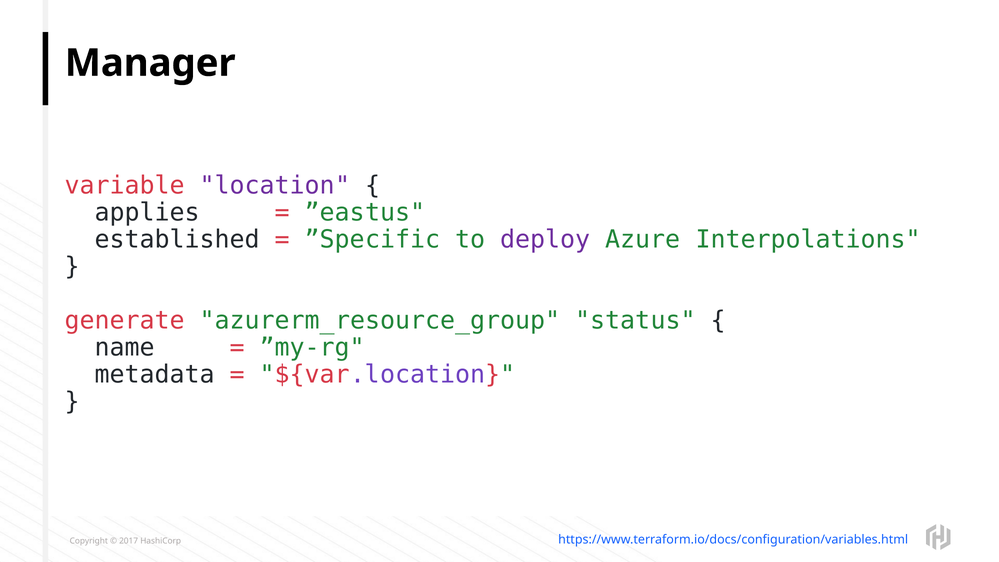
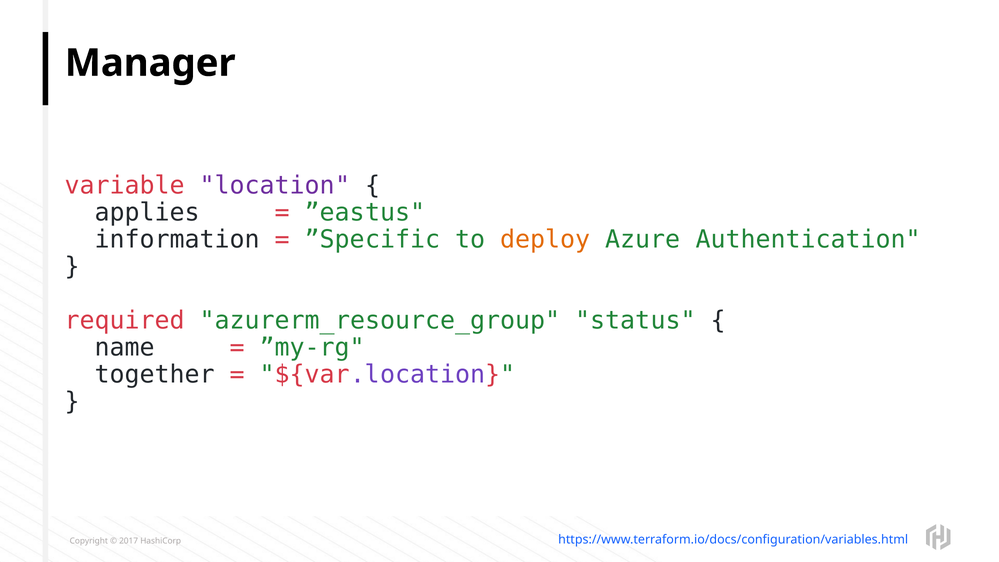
established: established -> information
deploy colour: purple -> orange
Interpolations: Interpolations -> Authentication
generate: generate -> required
metadata: metadata -> together
